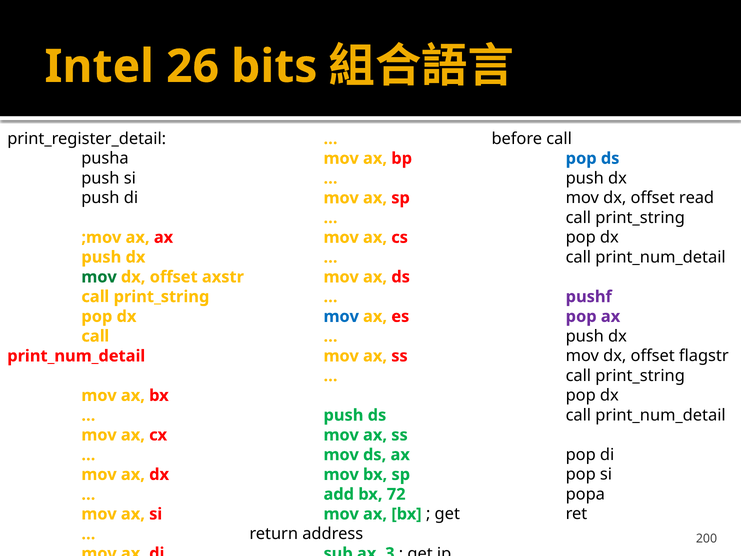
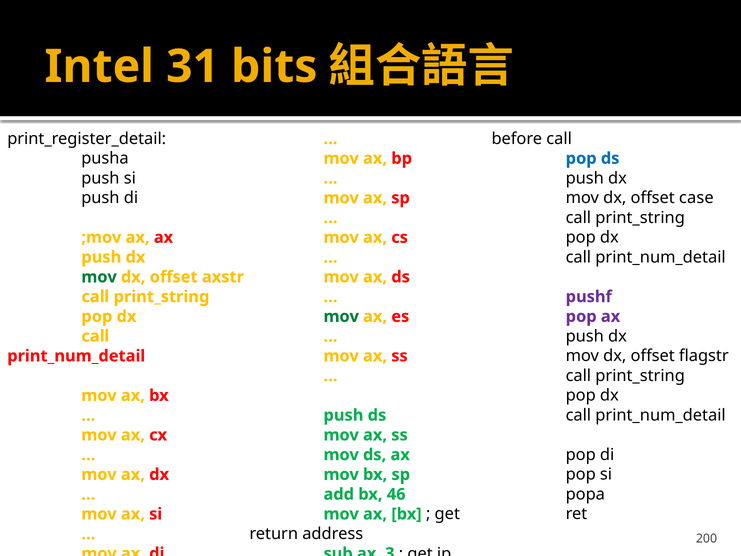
26: 26 -> 31
read: read -> case
mov at (341, 316) colour: blue -> green
72: 72 -> 46
